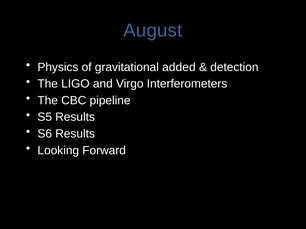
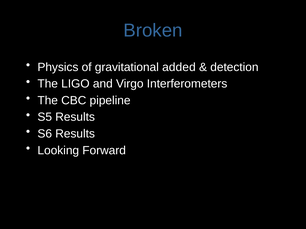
August: August -> Broken
